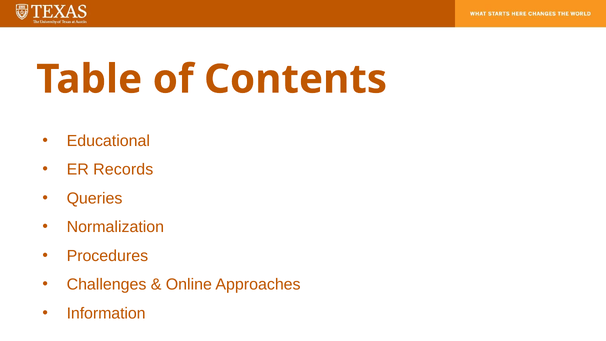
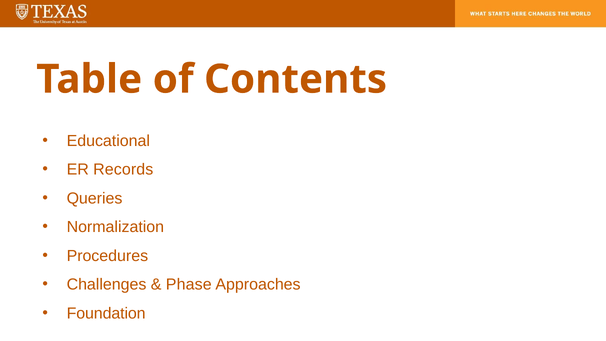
Online: Online -> Phase
Information: Information -> Foundation
